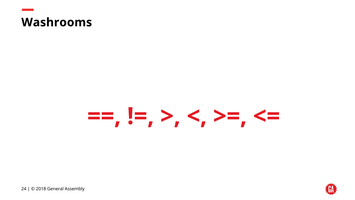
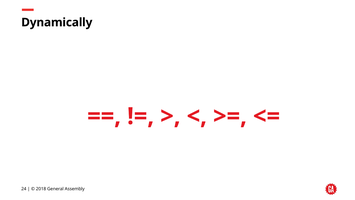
Washrooms: Washrooms -> Dynamically
